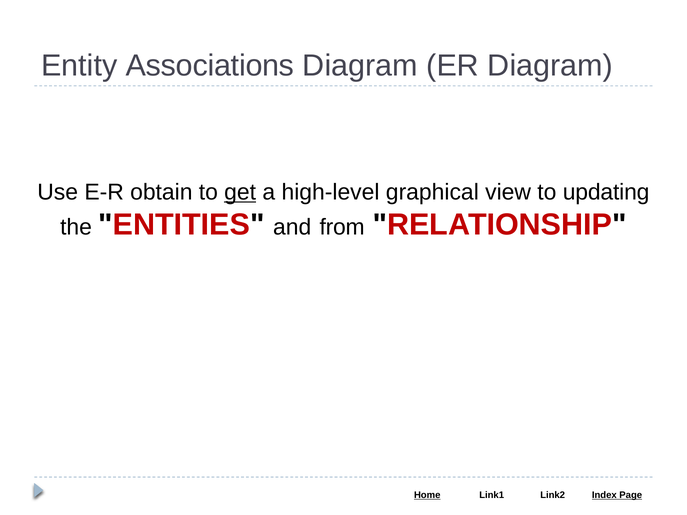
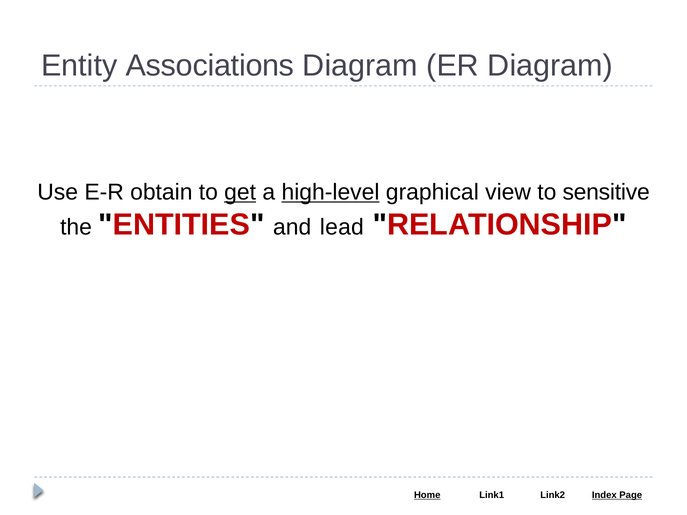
high-level underline: none -> present
updating: updating -> sensitive
from: from -> lead
